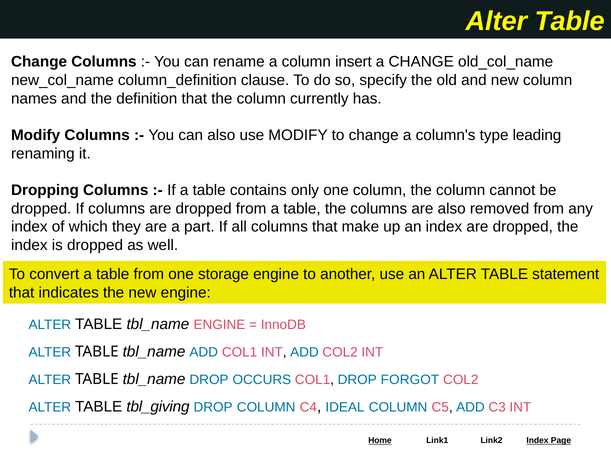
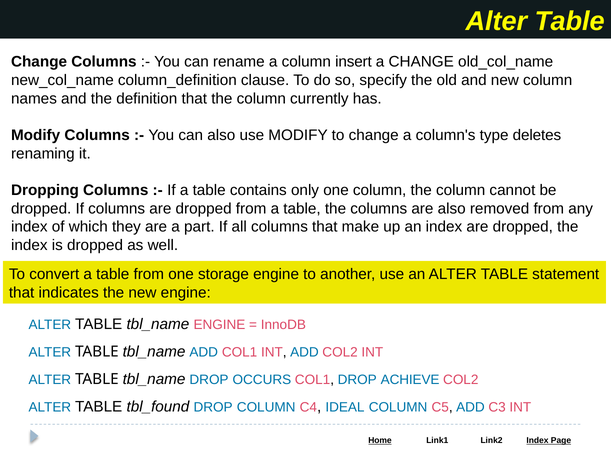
leading: leading -> deletes
FORGOT: FORGOT -> ACHIEVE
tbl_giving: tbl_giving -> tbl_found
